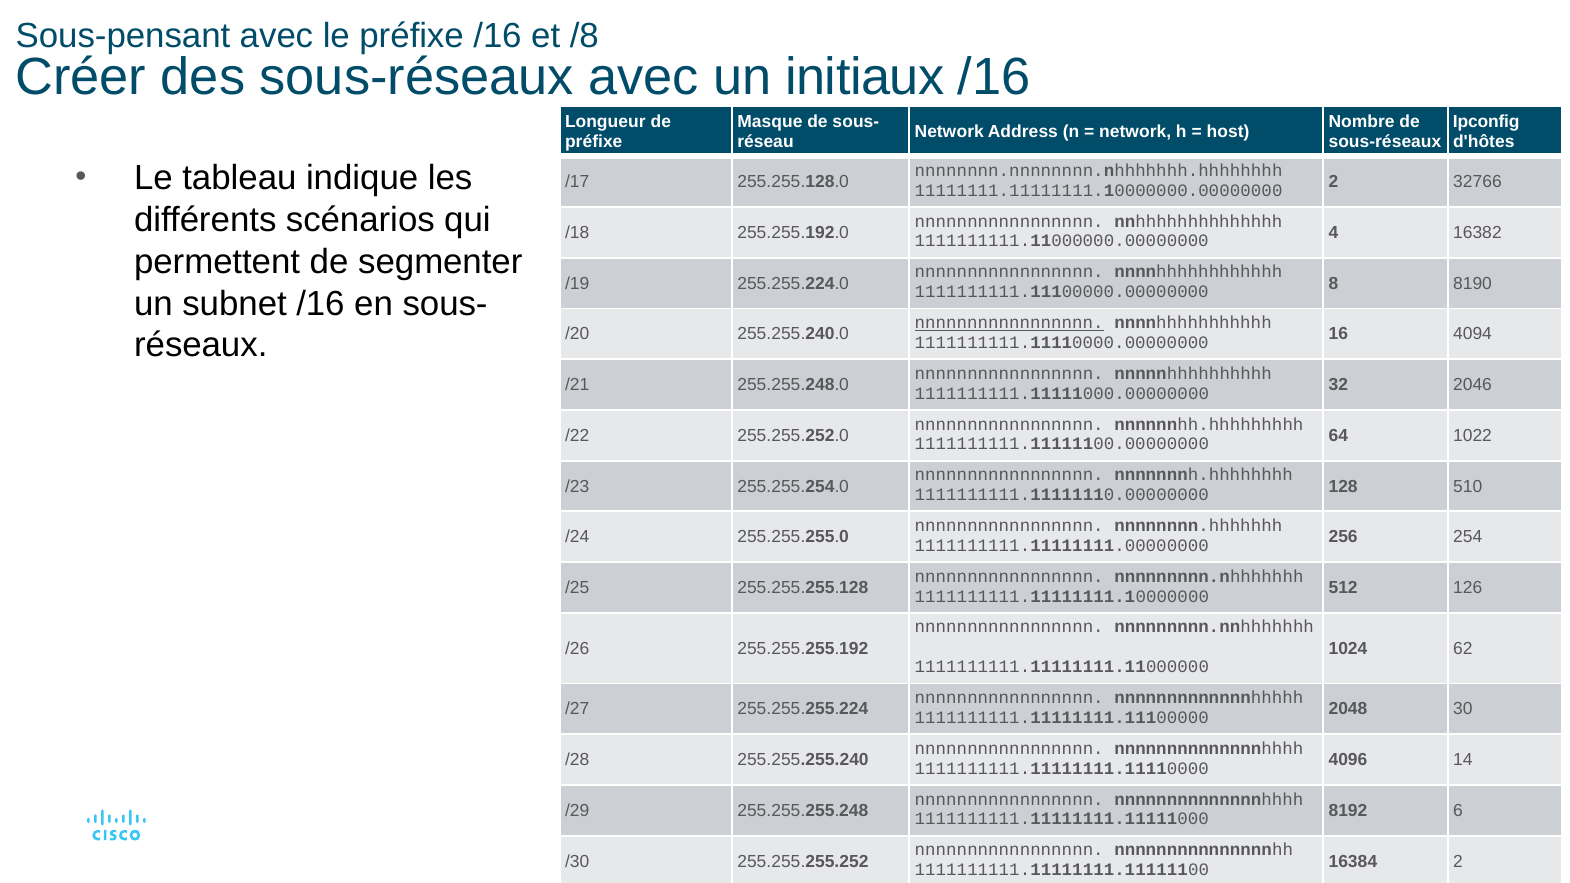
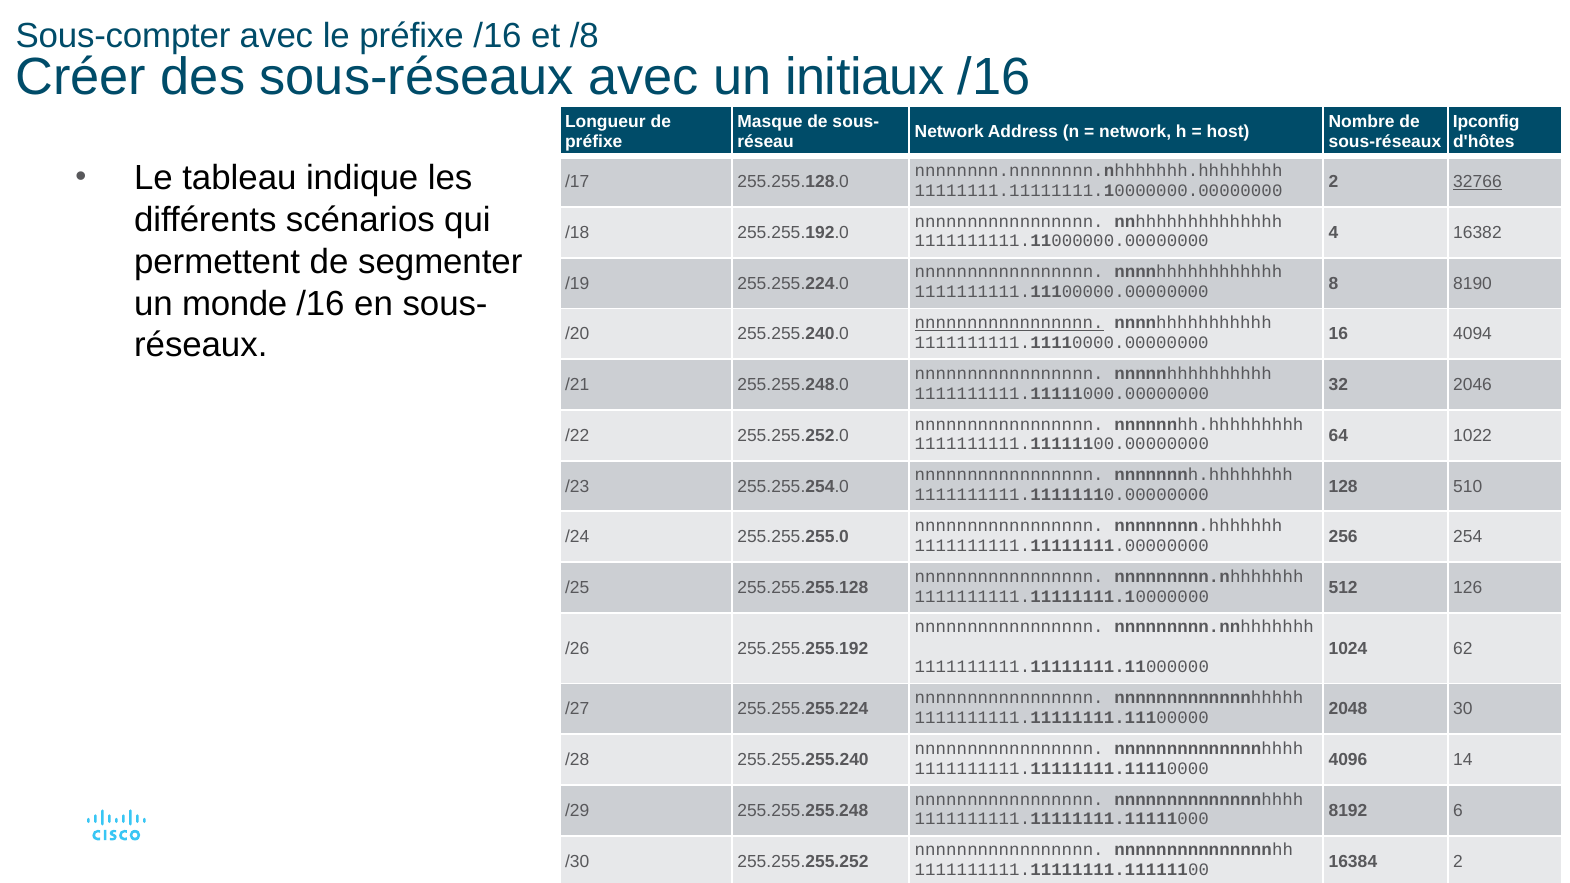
Sous-pensant: Sous-pensant -> Sous-compter
32766 underline: none -> present
subnet: subnet -> monde
